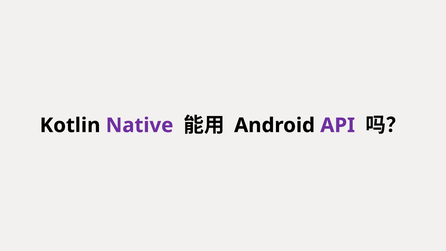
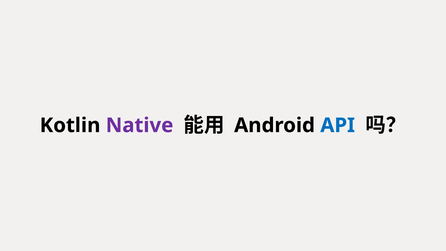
API colour: purple -> blue
